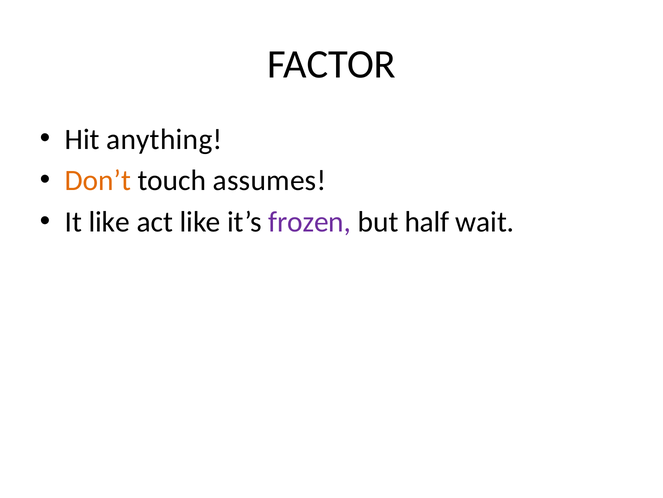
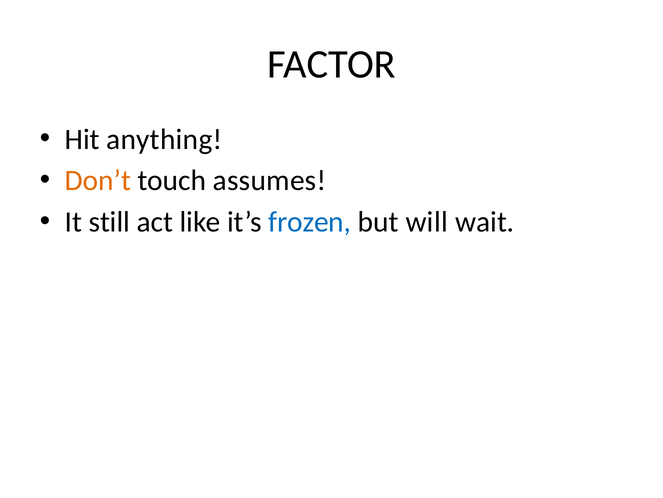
It like: like -> still
frozen colour: purple -> blue
half: half -> will
